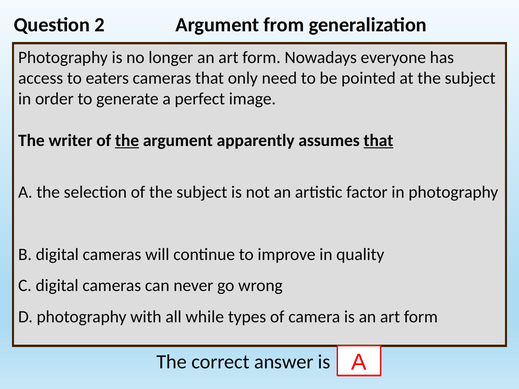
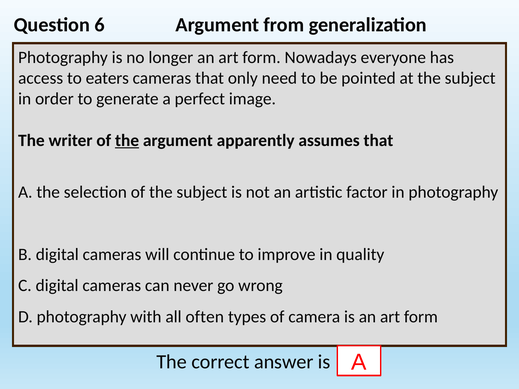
2: 2 -> 6
that at (378, 140) underline: present -> none
while: while -> often
